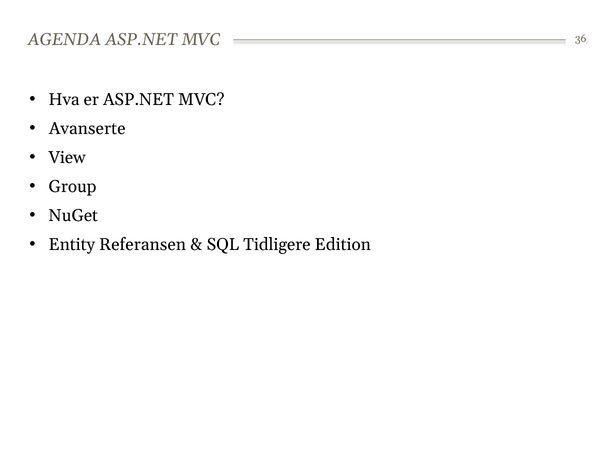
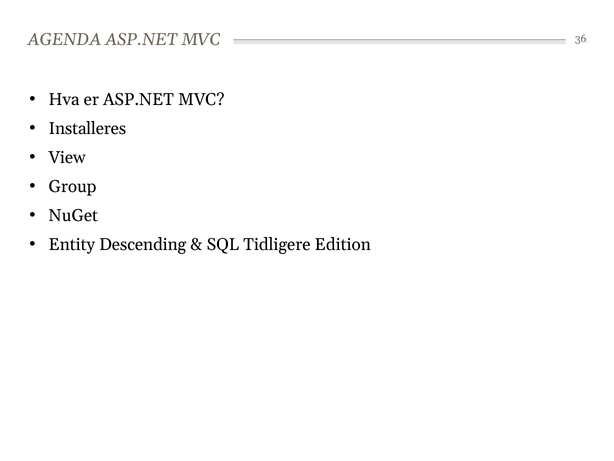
Avanserte: Avanserte -> Installeres
Referansen: Referansen -> Descending
